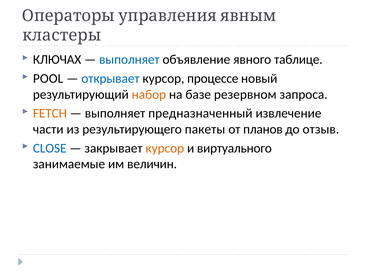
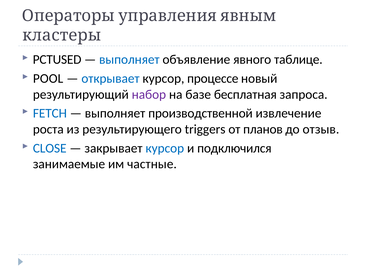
КЛЮЧАХ: КЛЮЧАХ -> PCTUSED
набор colour: orange -> purple
резервном: резервном -> бесплатная
FETCH colour: orange -> blue
предназначенный: предназначенный -> производственной
части: части -> роста
пакеты: пакеты -> triggers
курсор at (165, 148) colour: orange -> blue
виртуального: виртуального -> подключился
величин: величин -> частные
